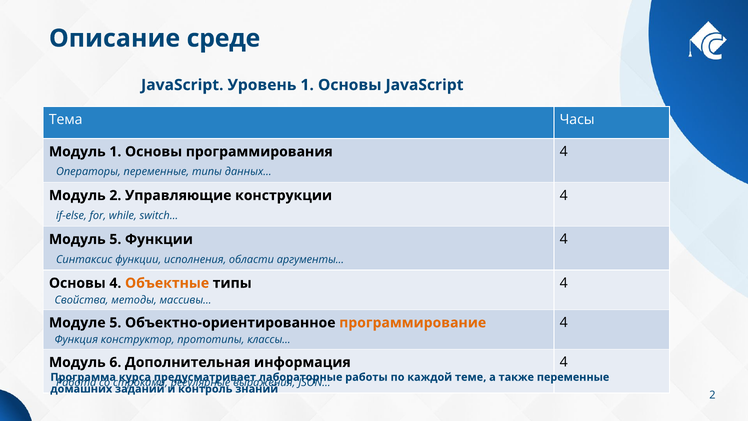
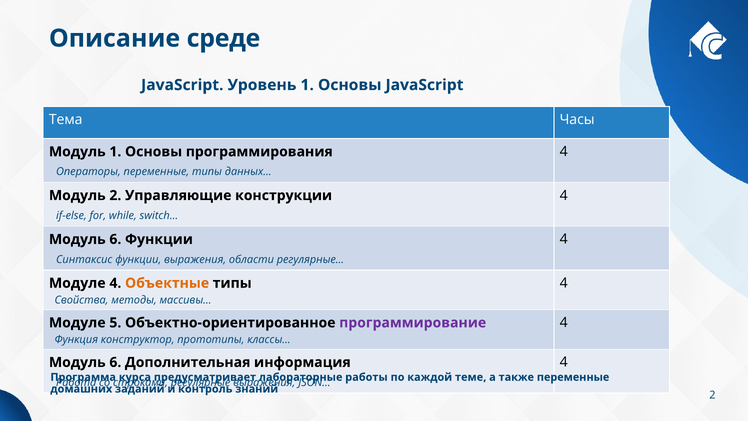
5 at (115, 239): 5 -> 6
функции исполнения: исполнения -> выражения
аргументы…: аргументы… -> регулярные…
Основы at (77, 283): Основы -> Модуле
программирование colour: orange -> purple
